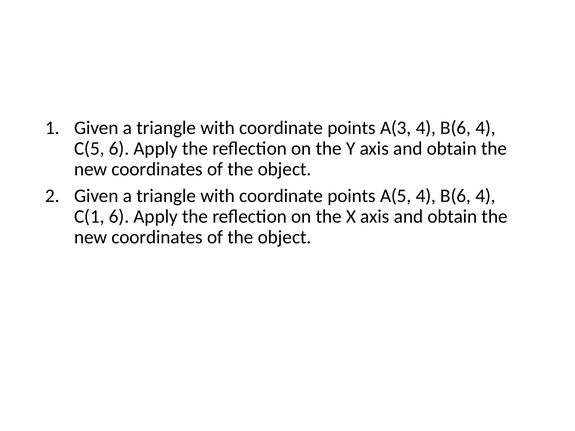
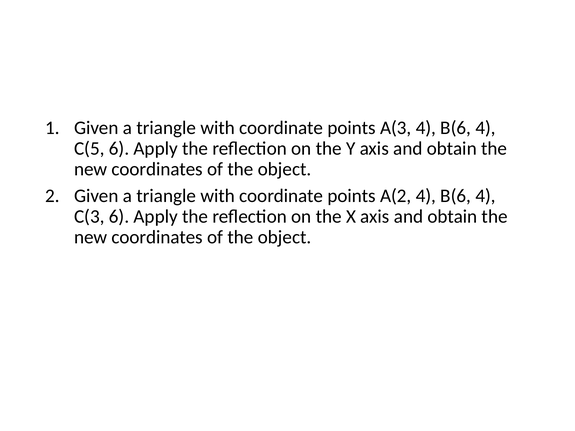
A(5: A(5 -> A(2
C(1: C(1 -> C(3
